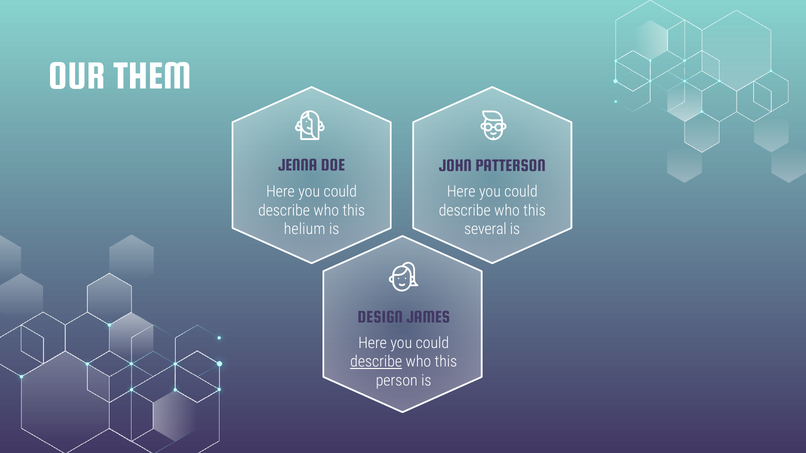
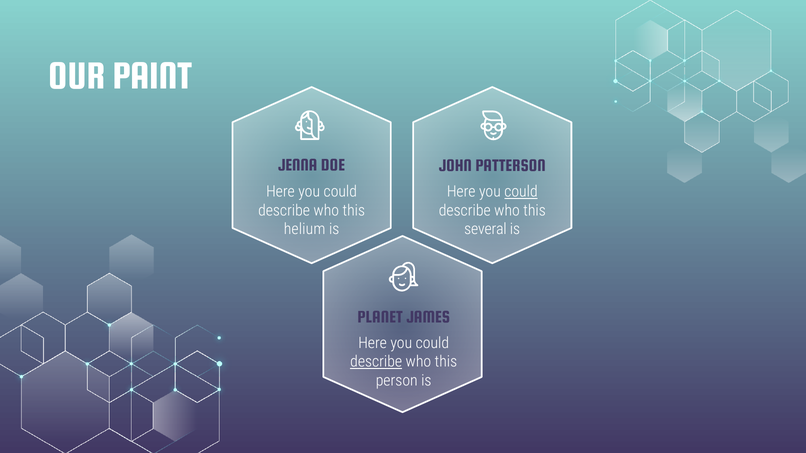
THEM: THEM -> PAINT
could at (521, 192) underline: none -> present
DESIGN: DESIGN -> PLANET
